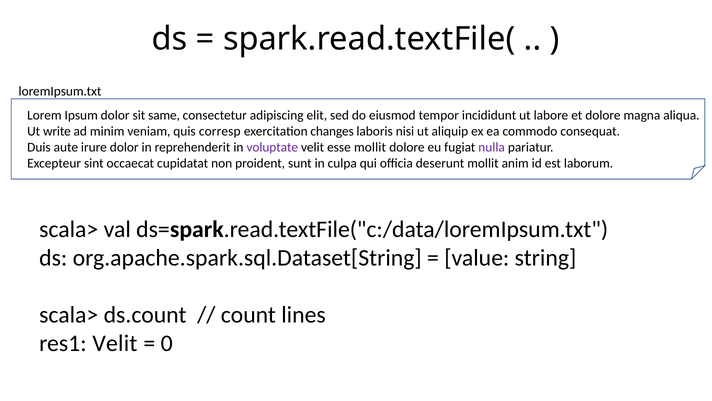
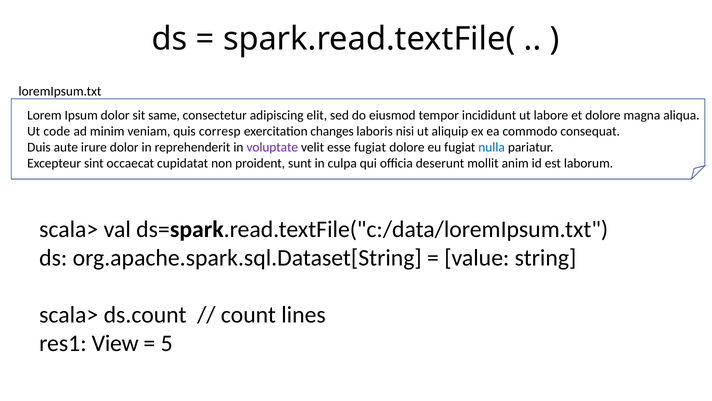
write: write -> code
esse mollit: mollit -> fugiat
nulla colour: purple -> blue
res1 Velit: Velit -> View
0: 0 -> 5
